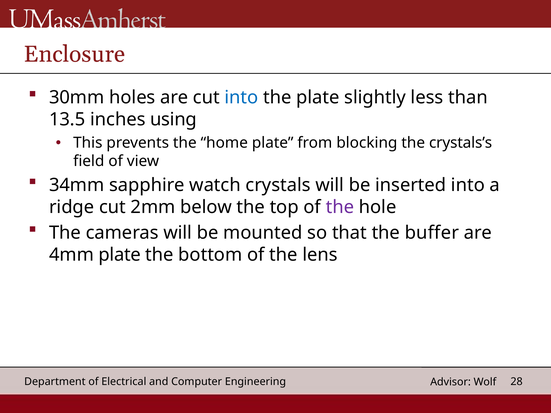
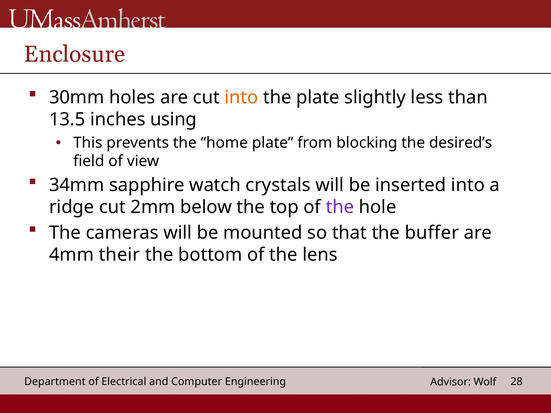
into at (241, 98) colour: blue -> orange
crystals’s: crystals’s -> desired’s
4mm plate: plate -> their
